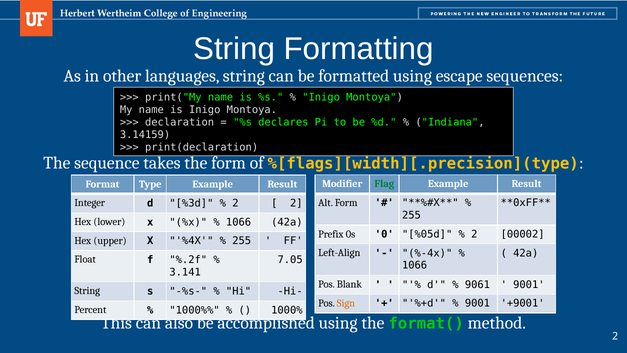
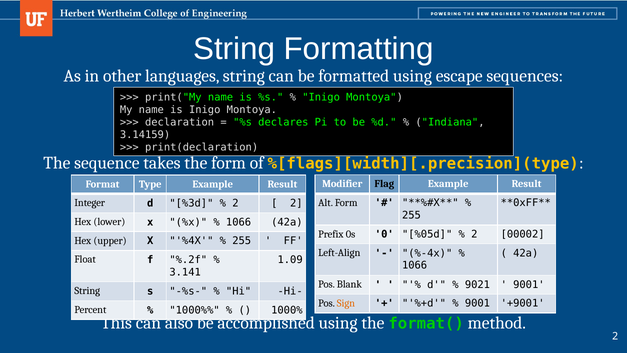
Flag colour: green -> black
7.05: 7.05 -> 1.09
9061: 9061 -> 9021
